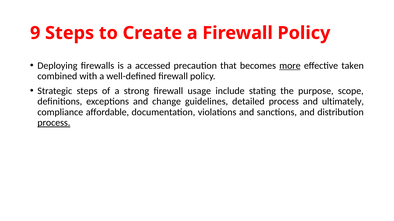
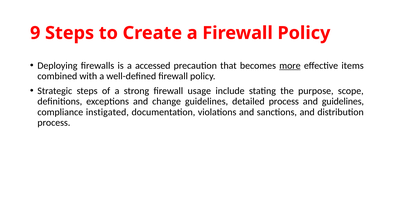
taken: taken -> items
and ultimately: ultimately -> guidelines
affordable: affordable -> instigated
process at (54, 123) underline: present -> none
